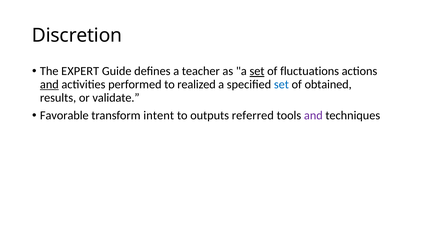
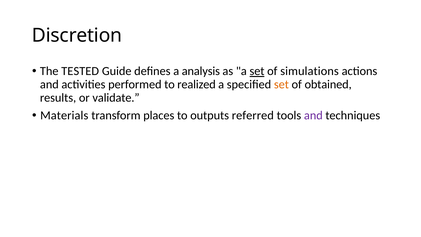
EXPERT: EXPERT -> TESTED
teacher: teacher -> analysis
fluctuations: fluctuations -> simulations
and at (49, 84) underline: present -> none
set at (281, 84) colour: blue -> orange
Favorable: Favorable -> Materials
intent: intent -> places
